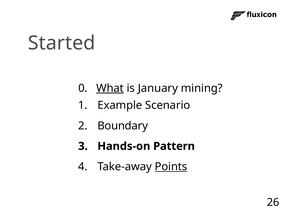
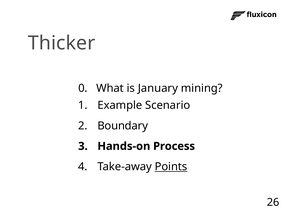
Started: Started -> Thicker
What underline: present -> none
Pattern: Pattern -> Process
